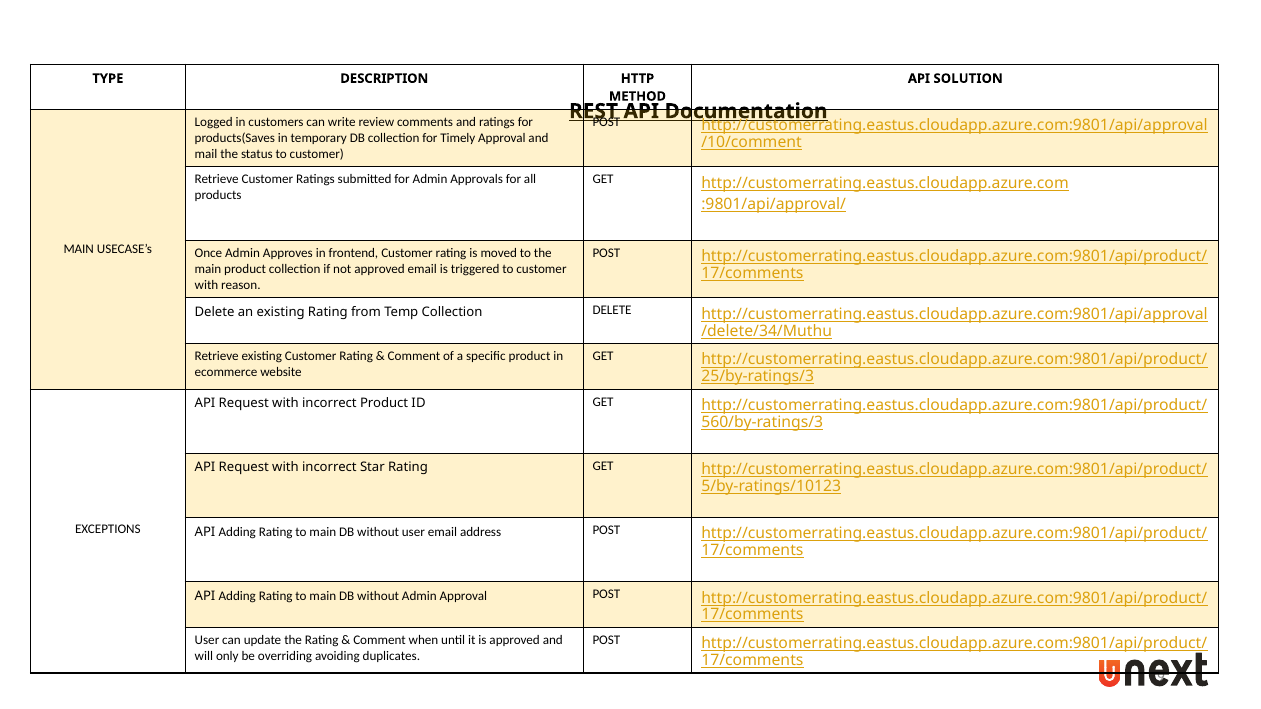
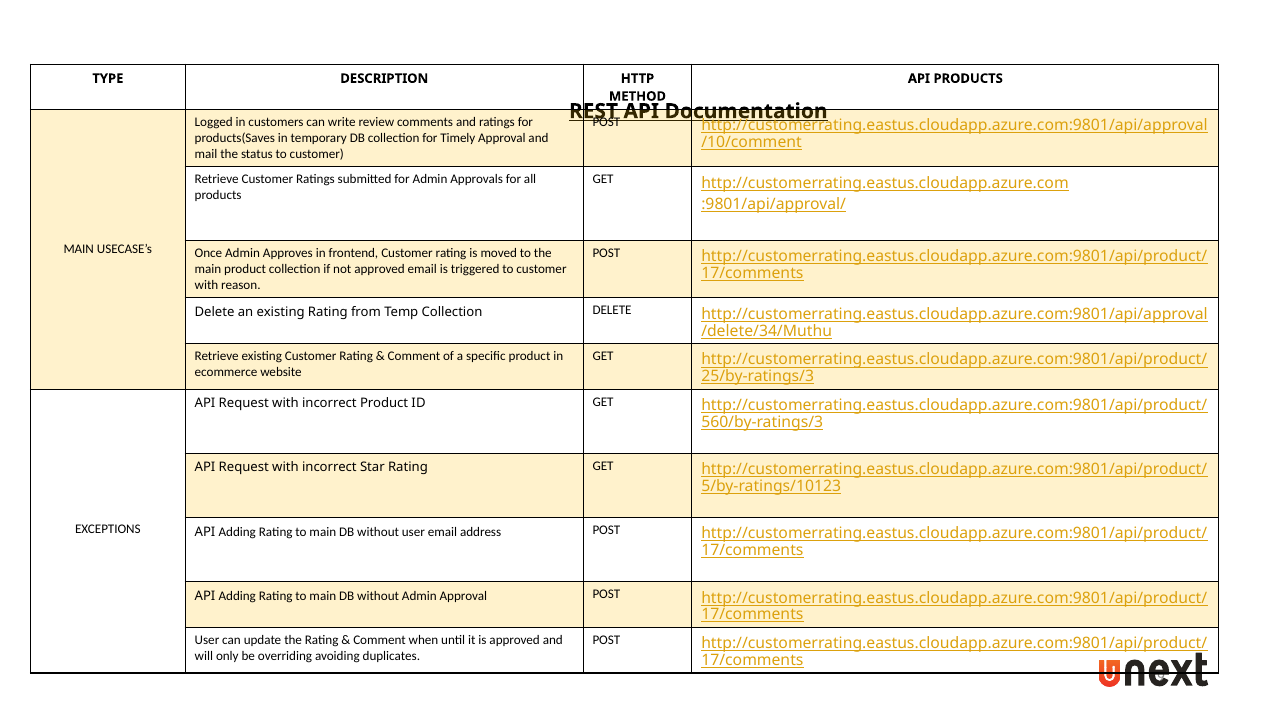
API SOLUTION: SOLUTION -> PRODUCTS
